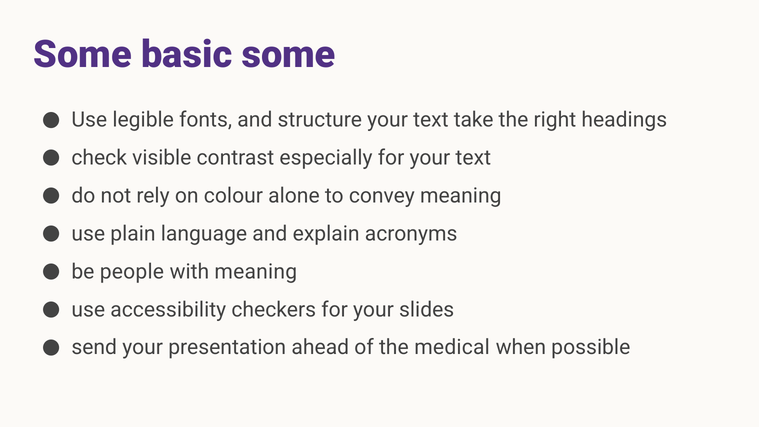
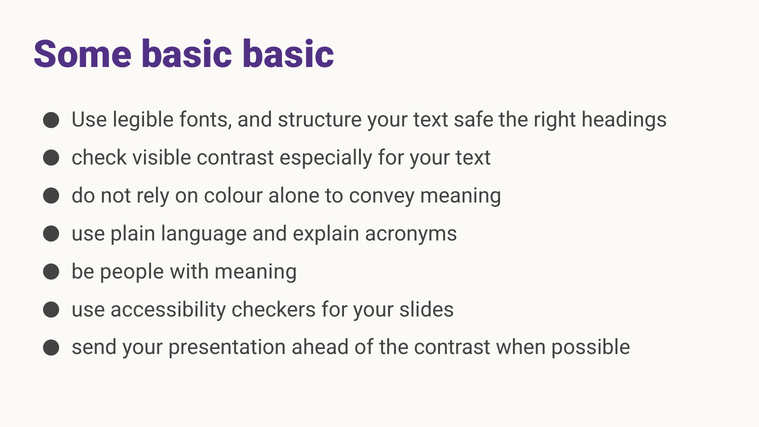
basic some: some -> basic
take: take -> safe
the medical: medical -> contrast
